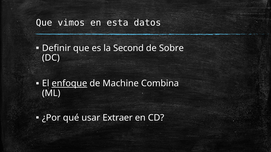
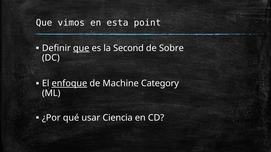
datos: datos -> point
que at (81, 48) underline: none -> present
Combina: Combina -> Category
Extraer: Extraer -> Ciencia
